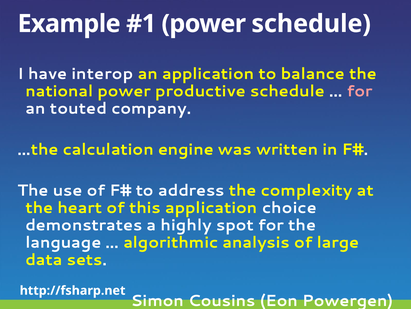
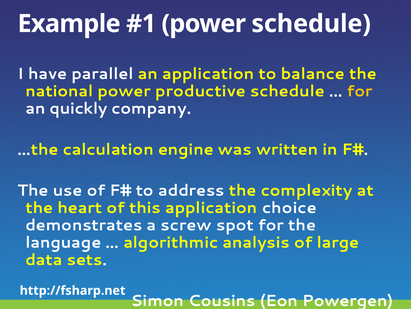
interop: interop -> parallel
for at (360, 91) colour: pink -> yellow
touted: touted -> quickly
highly: highly -> screw
